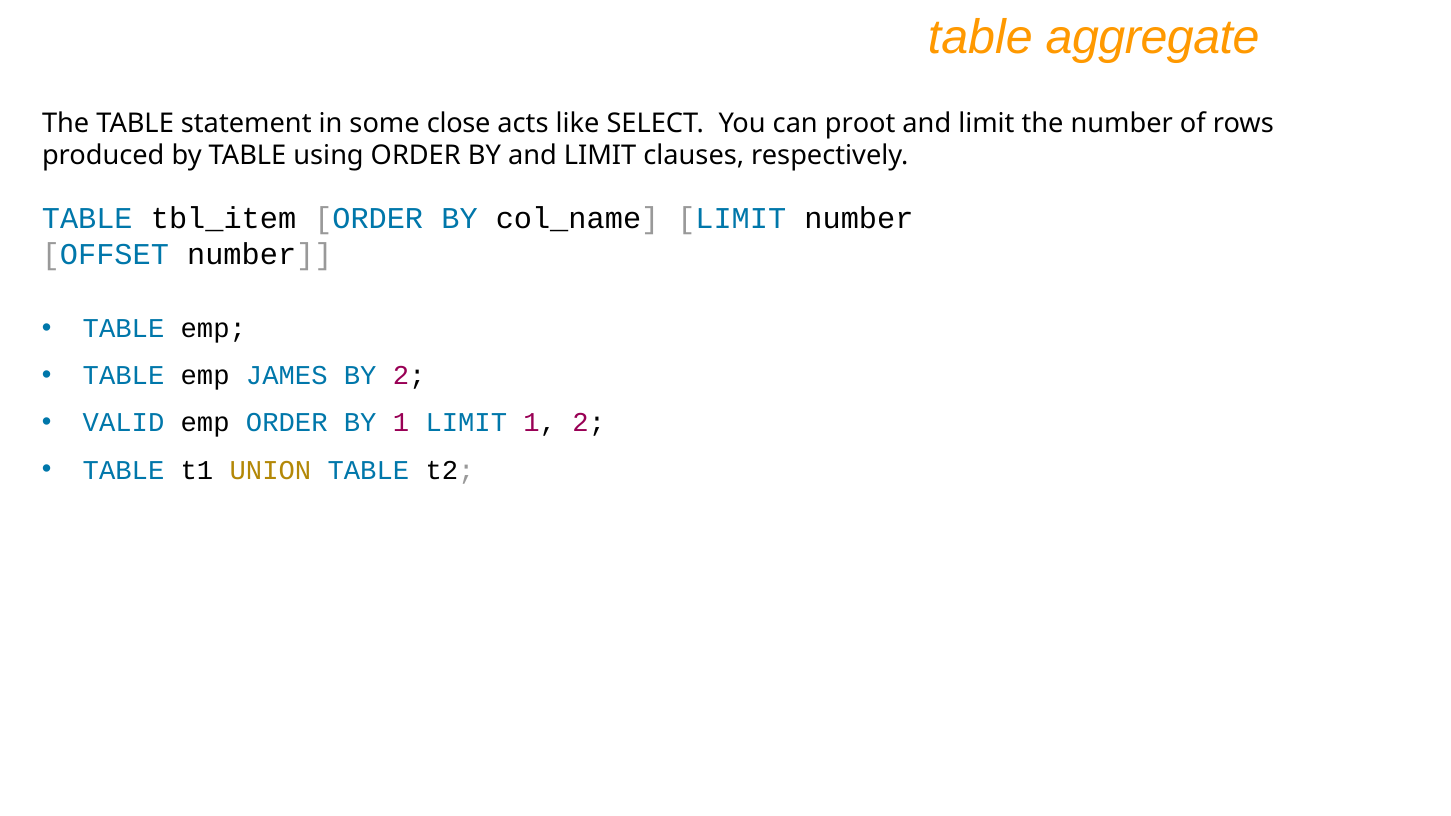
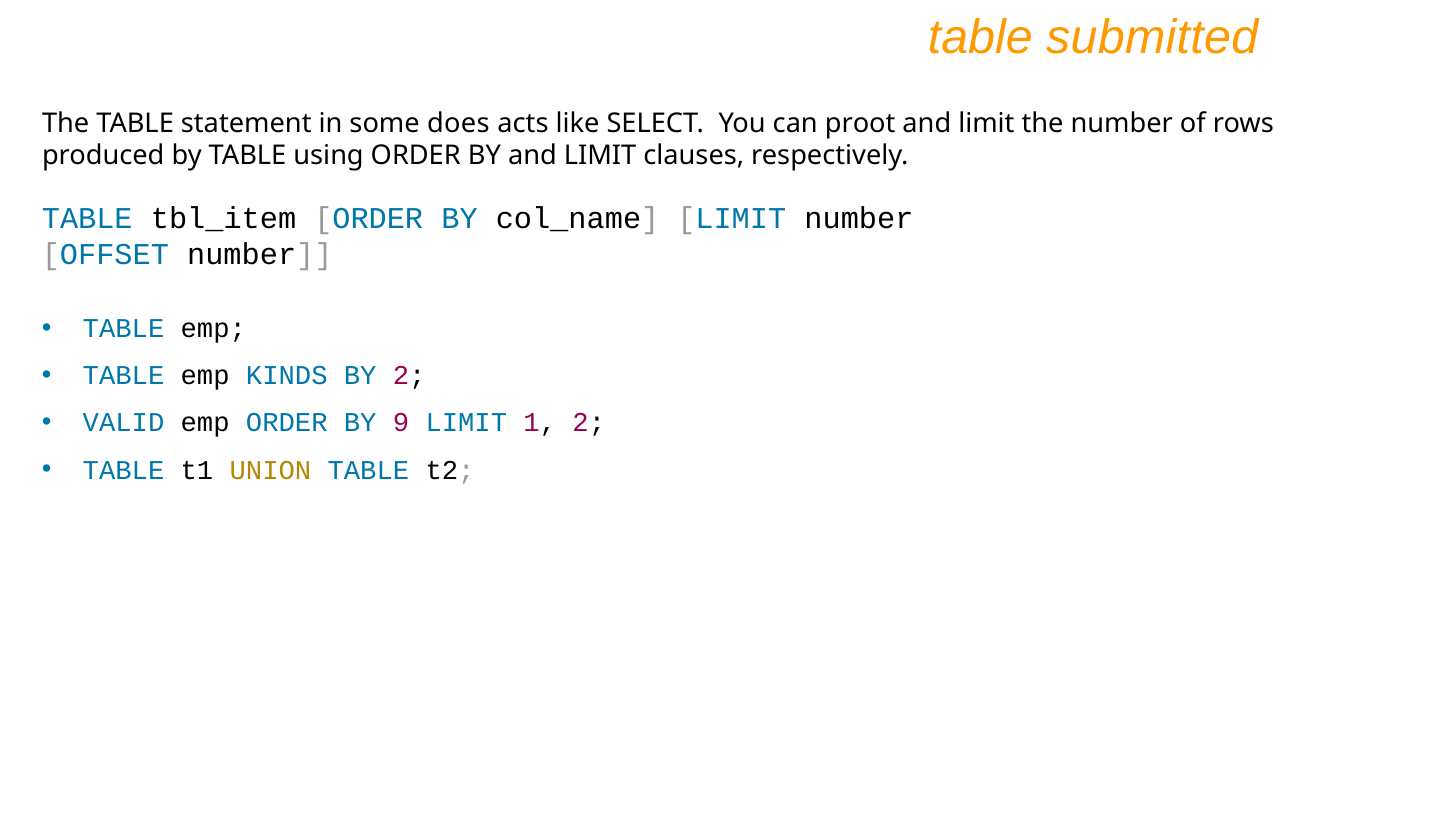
aggregate: aggregate -> submitted
close: close -> does
JAMES: JAMES -> KINDS
BY 1: 1 -> 9
